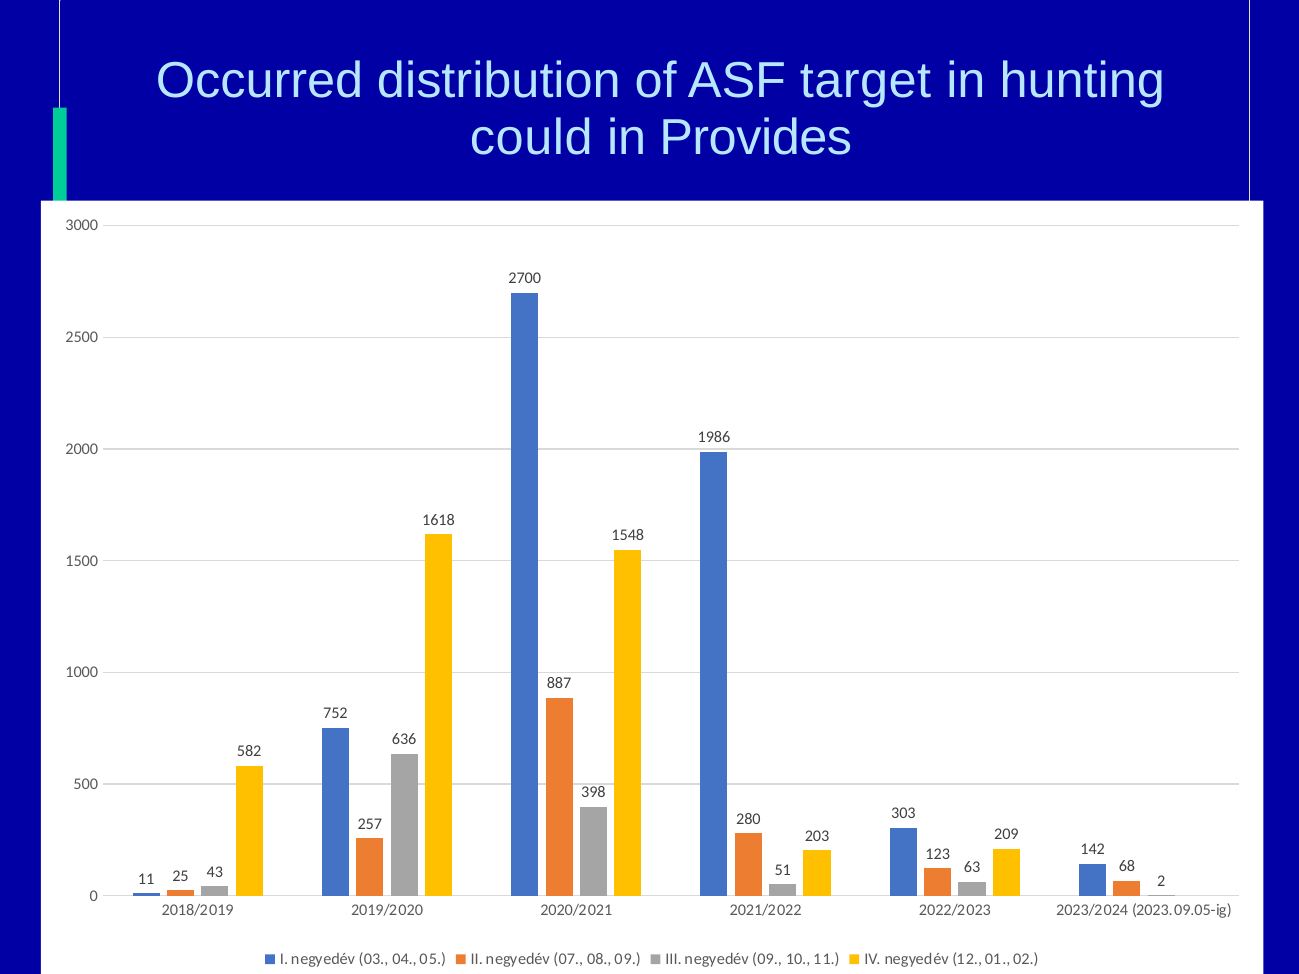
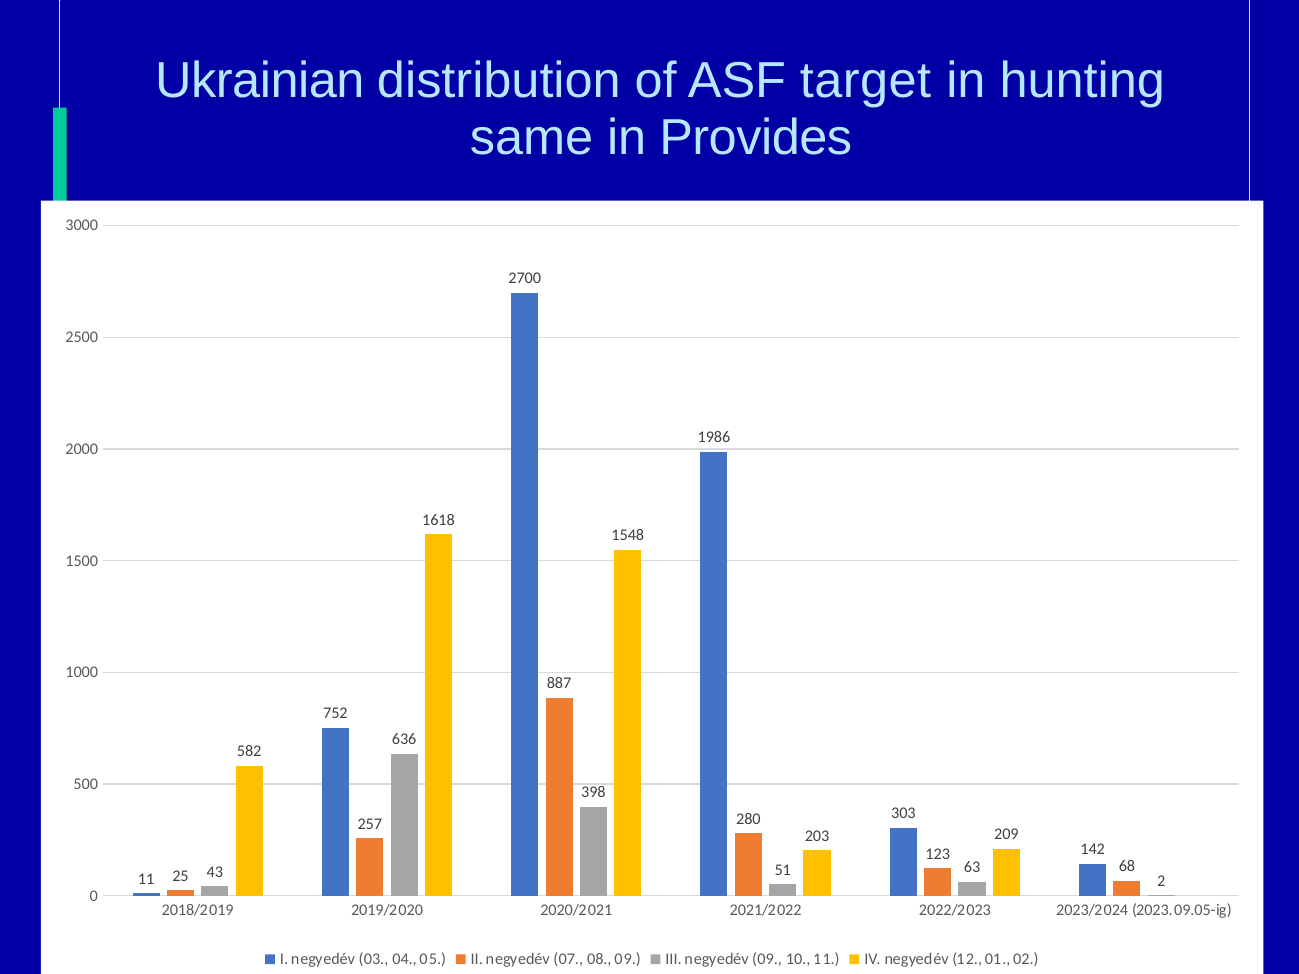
Occurred: Occurred -> Ukrainian
could: could -> same
